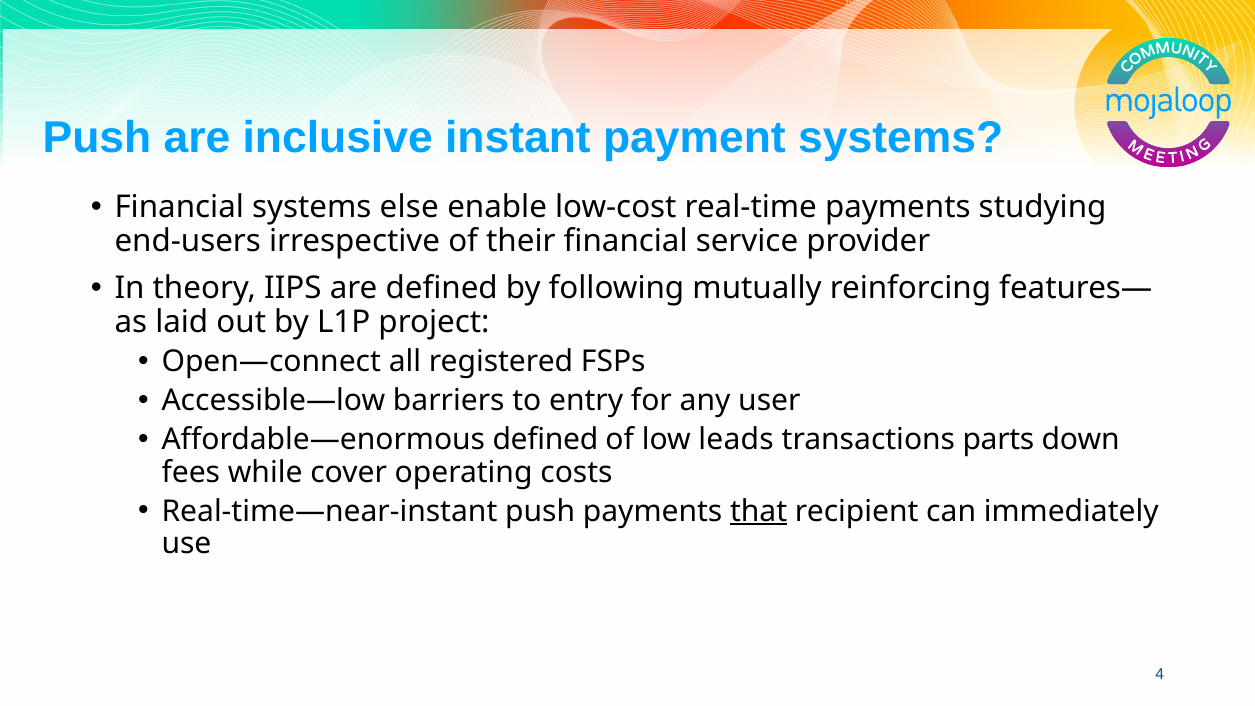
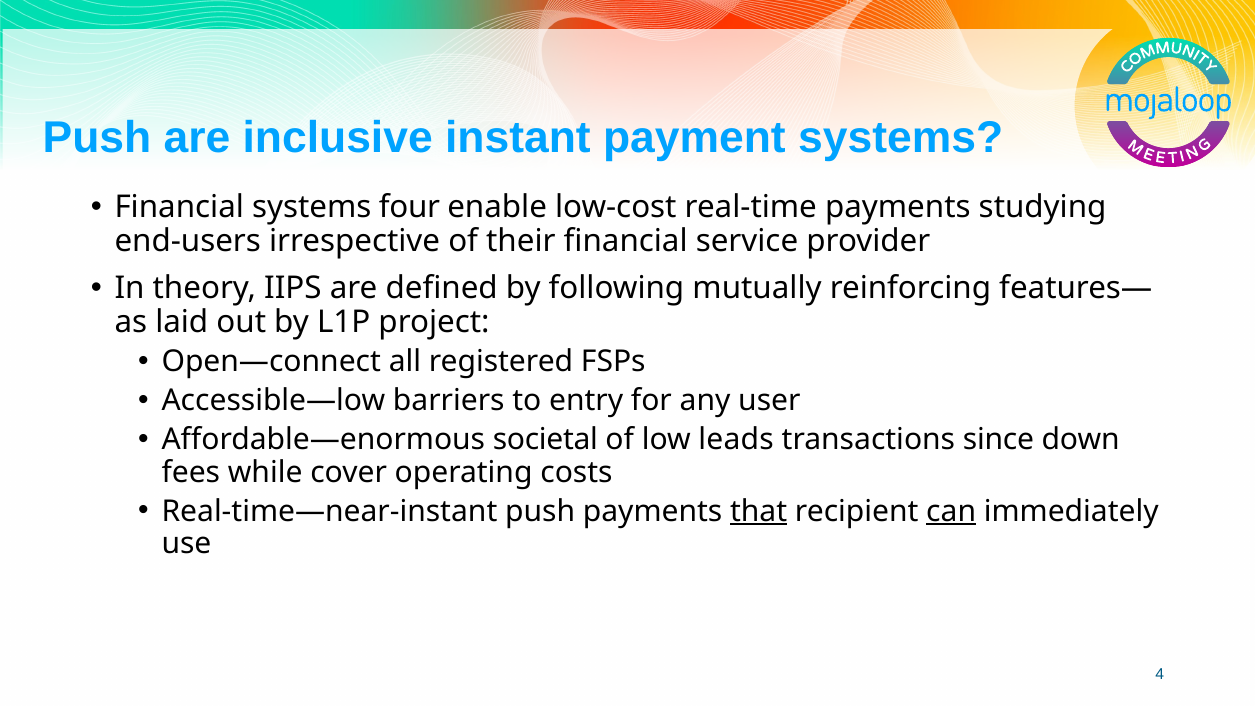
else: else -> four
Affordable—enormous defined: defined -> societal
parts: parts -> since
can underline: none -> present
